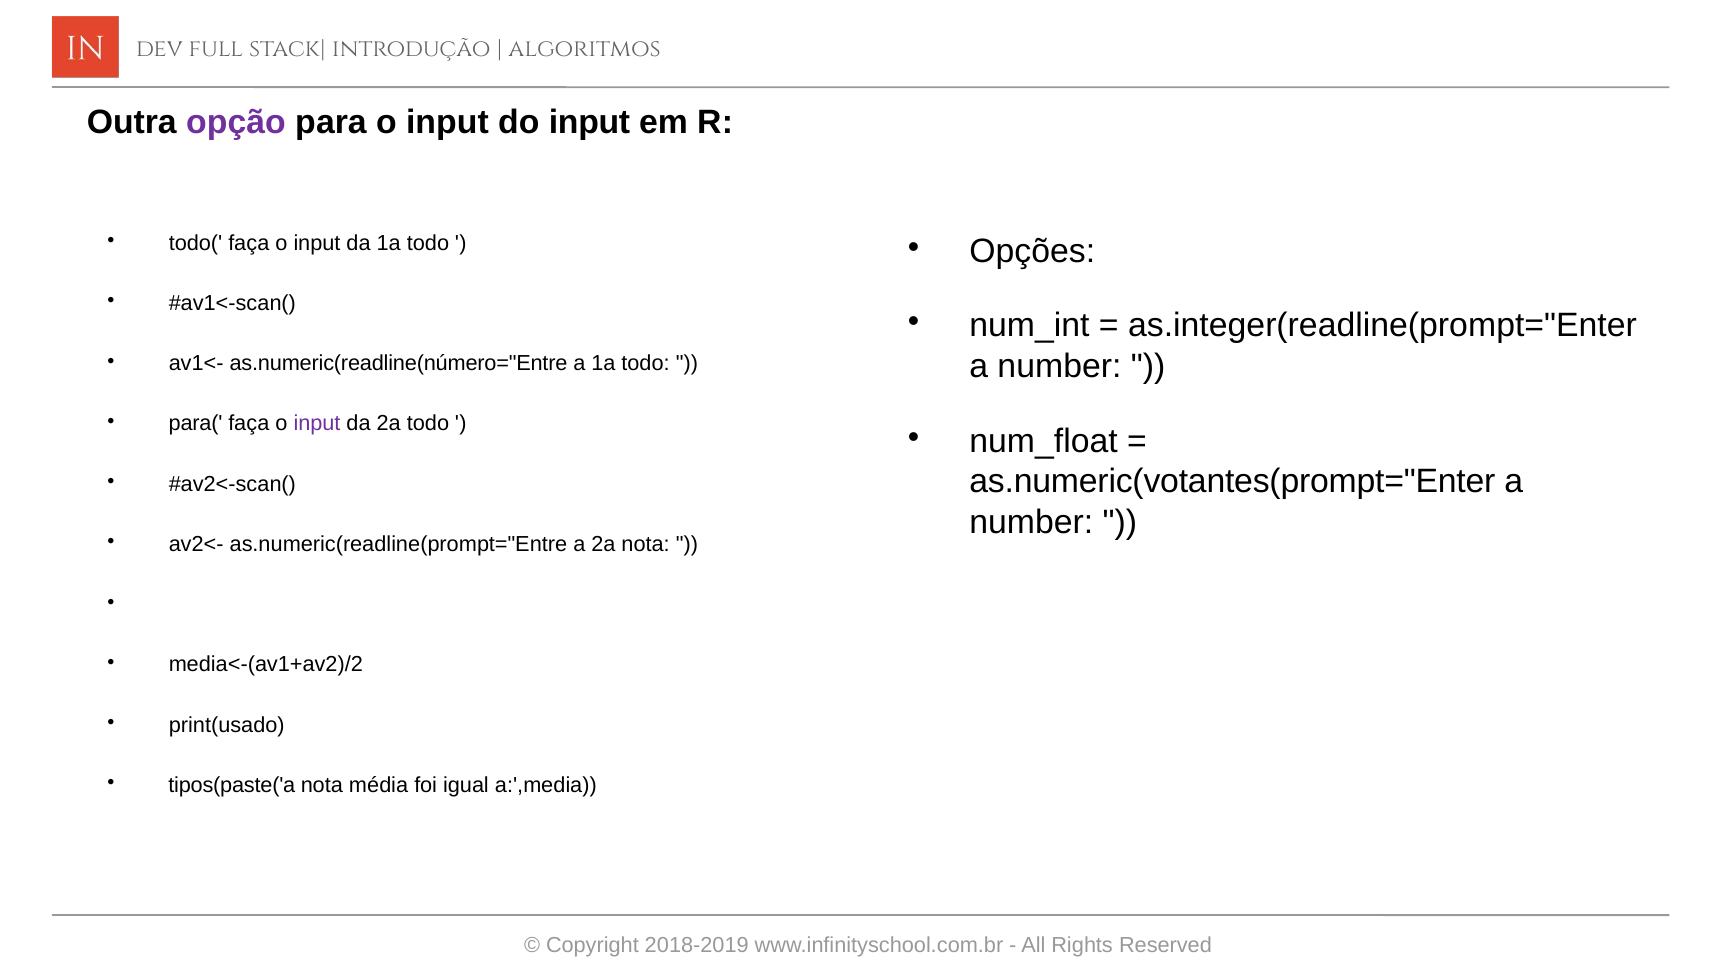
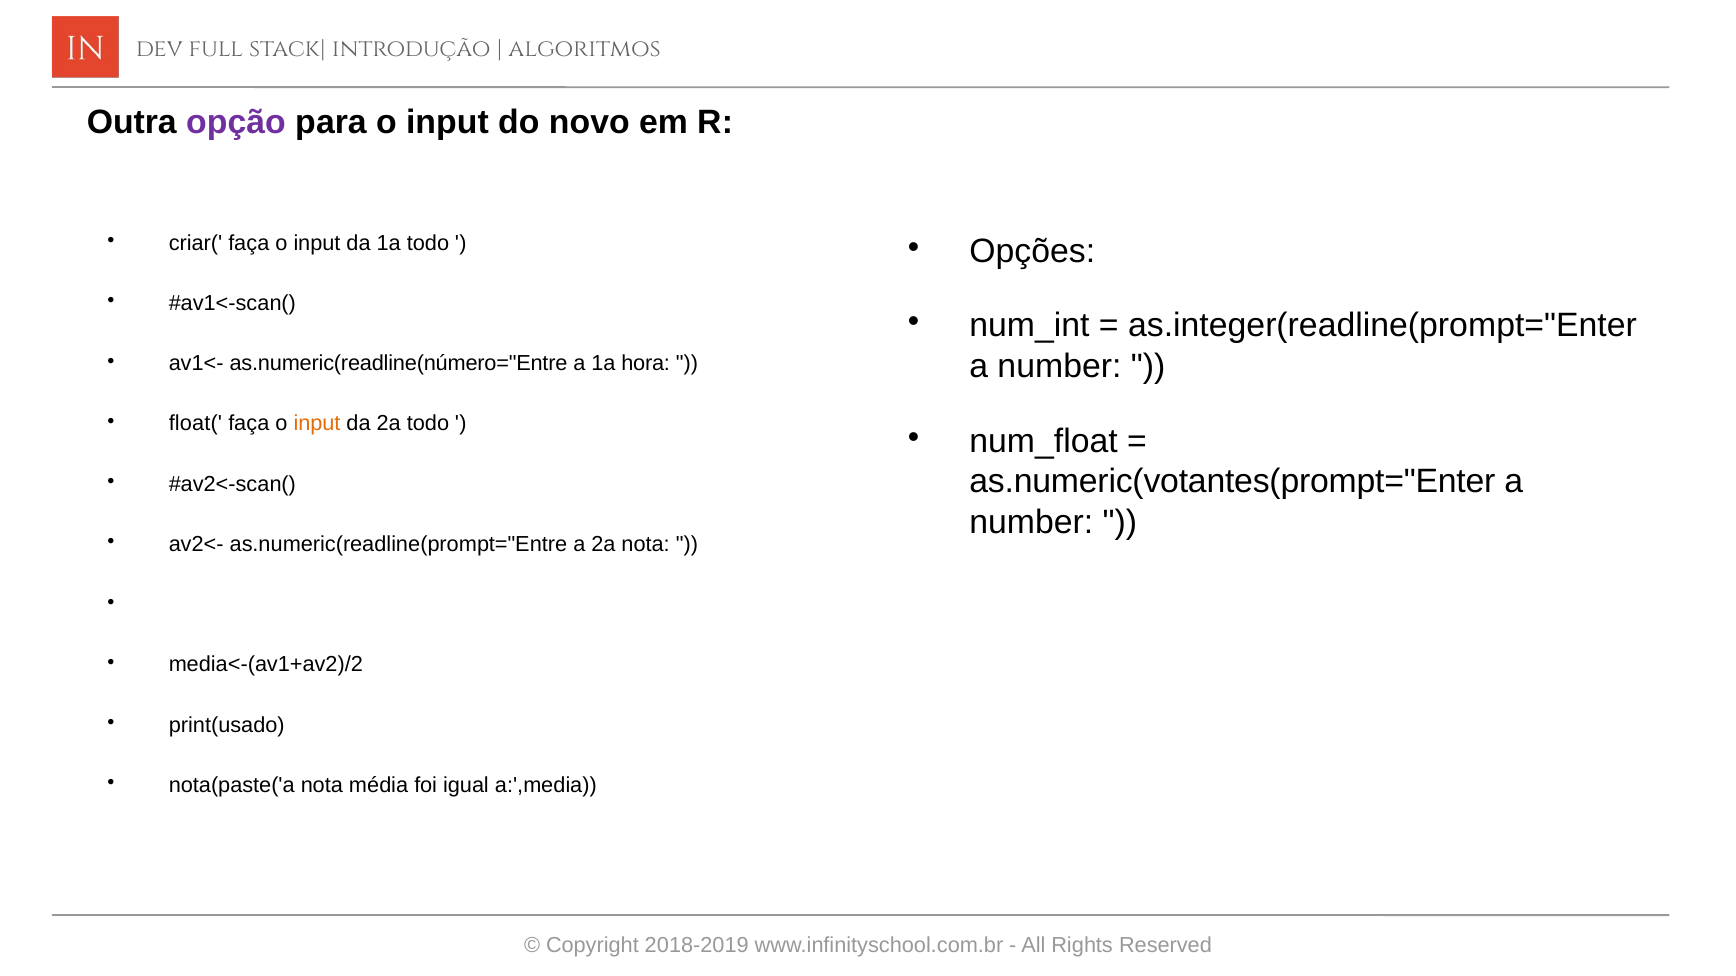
do input: input -> novo
todo(: todo( -> criar(
a 1a todo: todo -> hora
para(: para( -> float(
input at (317, 424) colour: purple -> orange
tipos(paste('a: tipos(paste('a -> nota(paste('a
